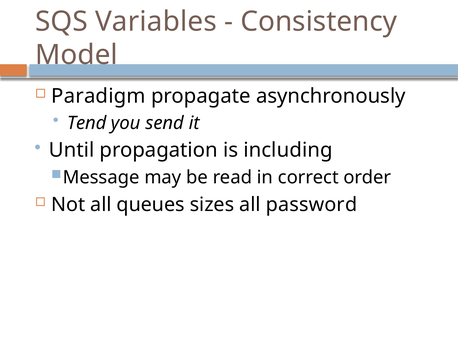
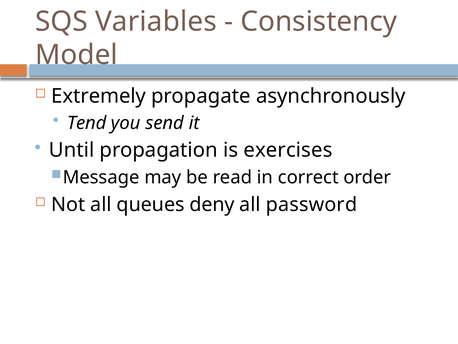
Paradigm: Paradigm -> Extremely
including: including -> exercises
sizes: sizes -> deny
